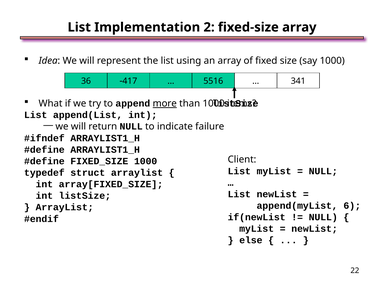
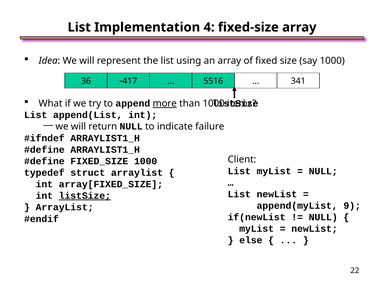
2: 2 -> 4
listSize at (85, 196) underline: none -> present
6: 6 -> 9
